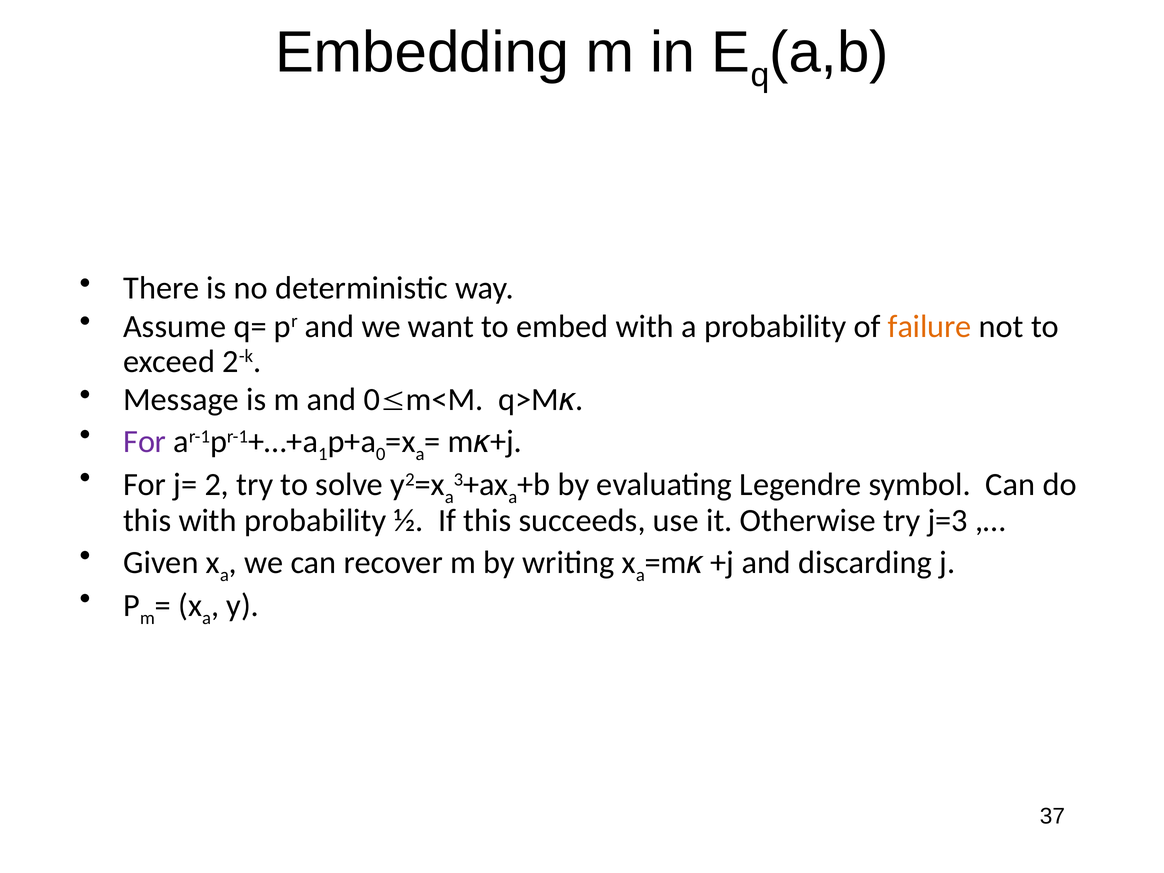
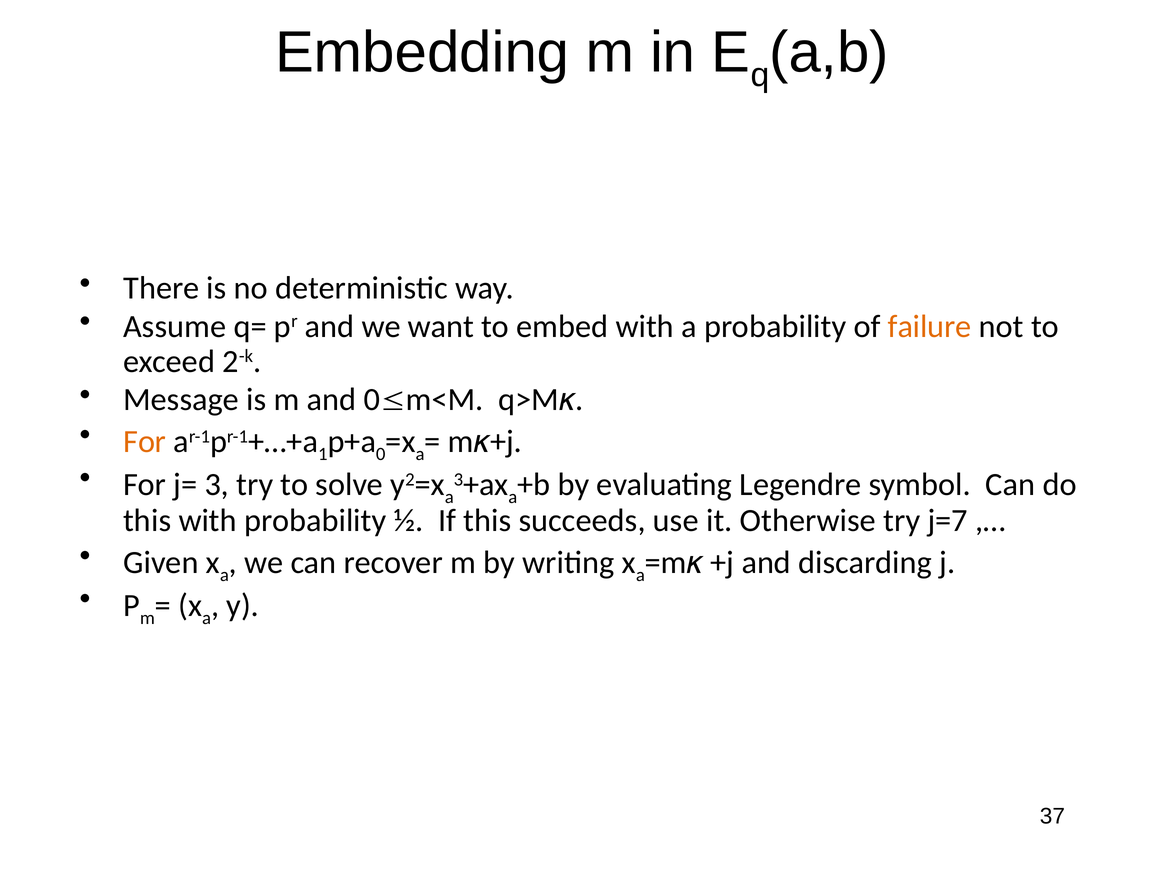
For at (145, 442) colour: purple -> orange
2: 2 -> 3
j=3: j=3 -> j=7
